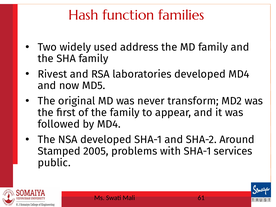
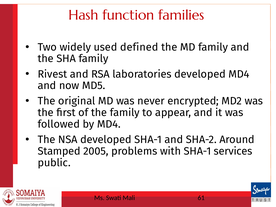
address: address -> defined
transform: transform -> encrypted
